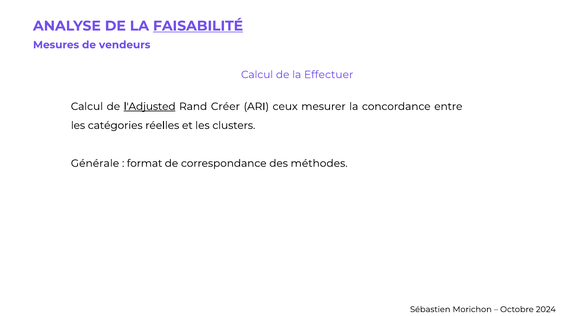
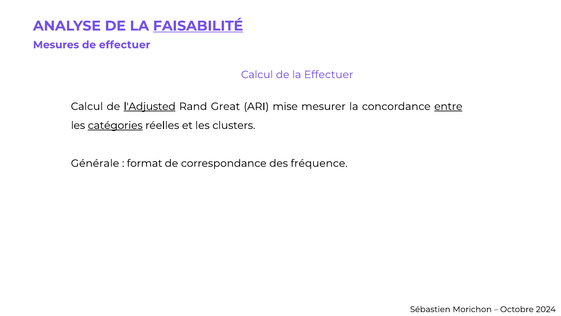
de vendeurs: vendeurs -> effectuer
Créer: Créer -> Great
ceux: ceux -> mise
entre underline: none -> present
catégories underline: none -> present
méthodes: méthodes -> fréquence
